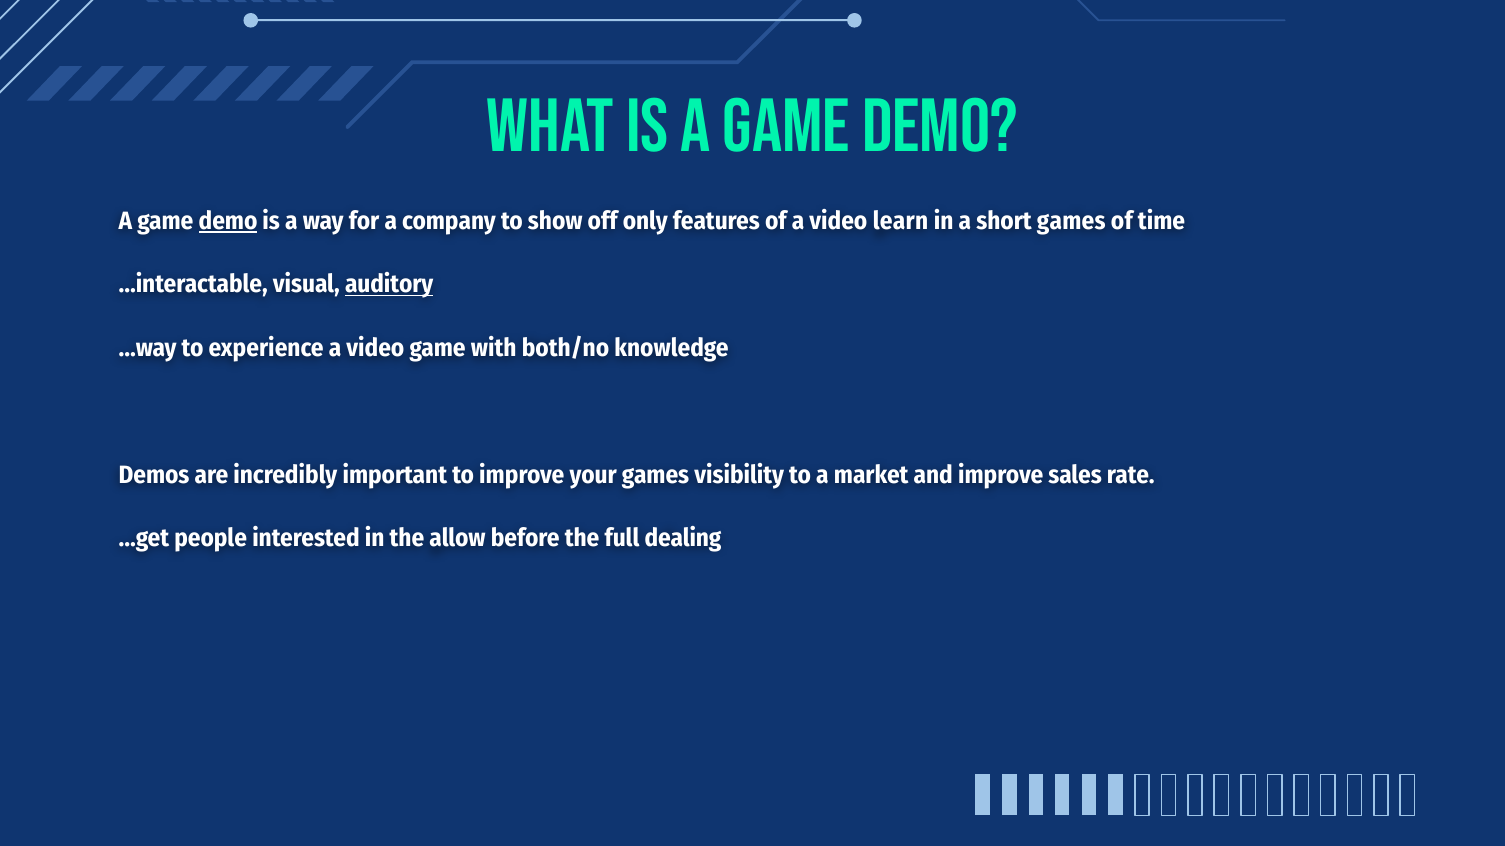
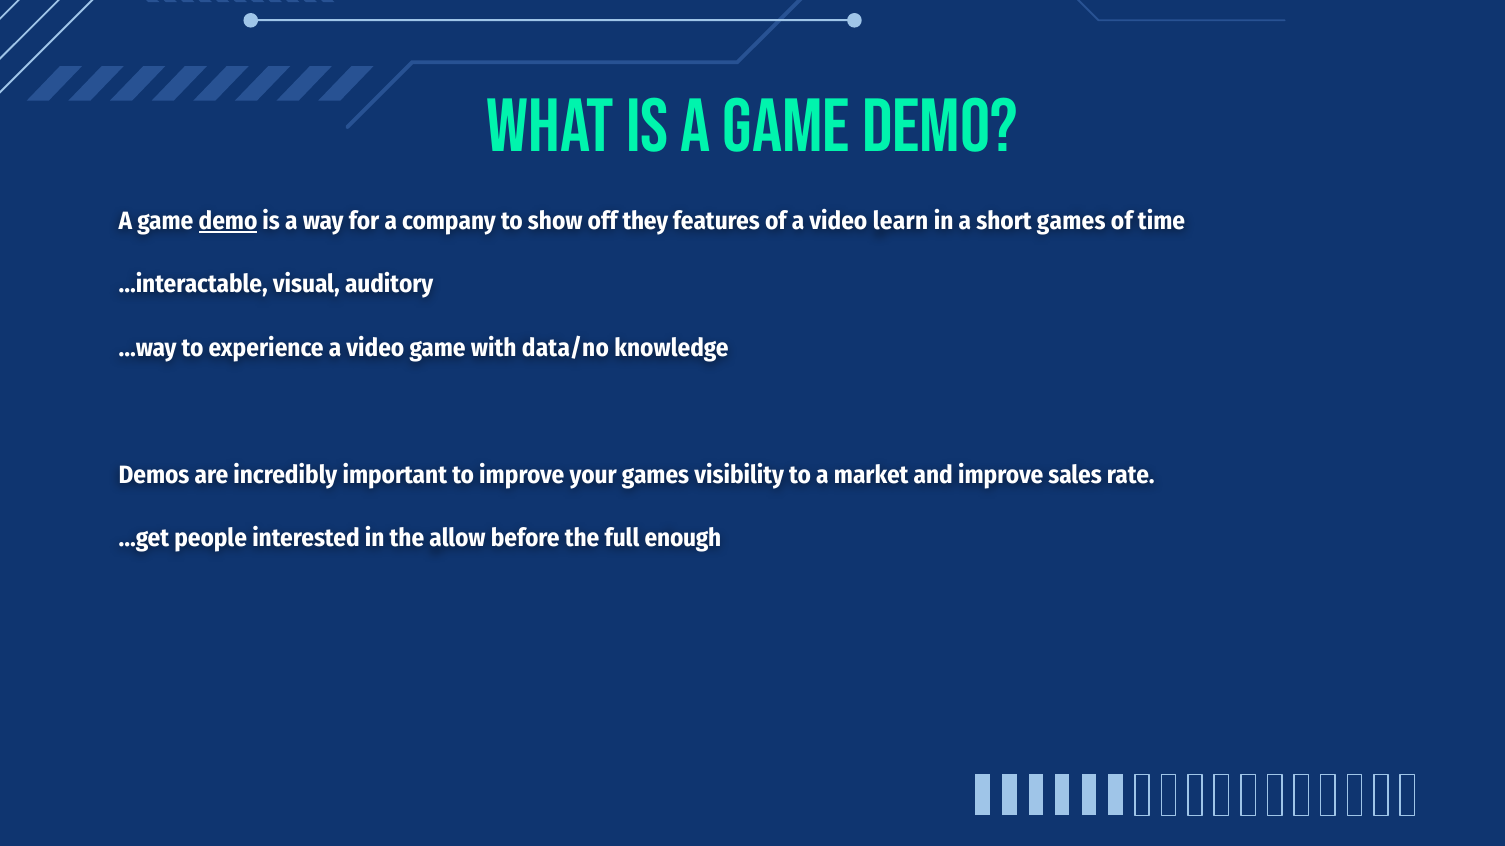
only: only -> they
auditory underline: present -> none
both/no: both/no -> data/no
dealing: dealing -> enough
